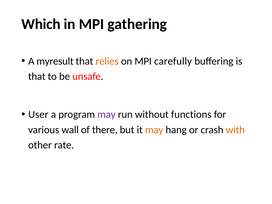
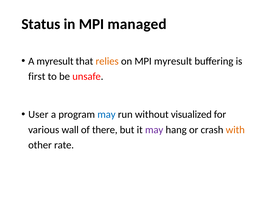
Which: Which -> Status
gathering: gathering -> managed
MPI carefully: carefully -> myresult
that at (37, 76): that -> first
may at (106, 114) colour: purple -> blue
functions: functions -> visualized
may at (154, 130) colour: orange -> purple
